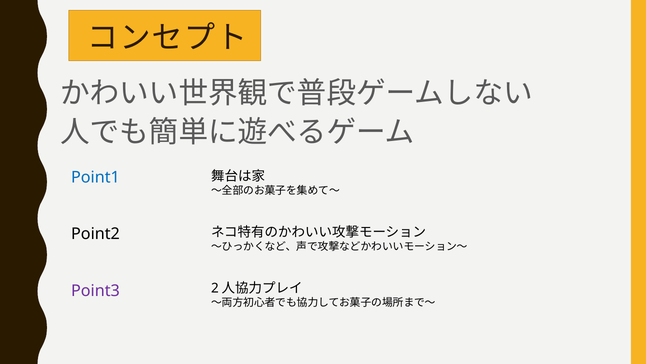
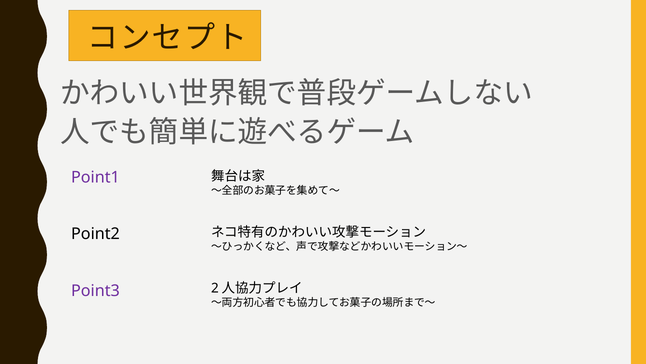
Point1 colour: blue -> purple
